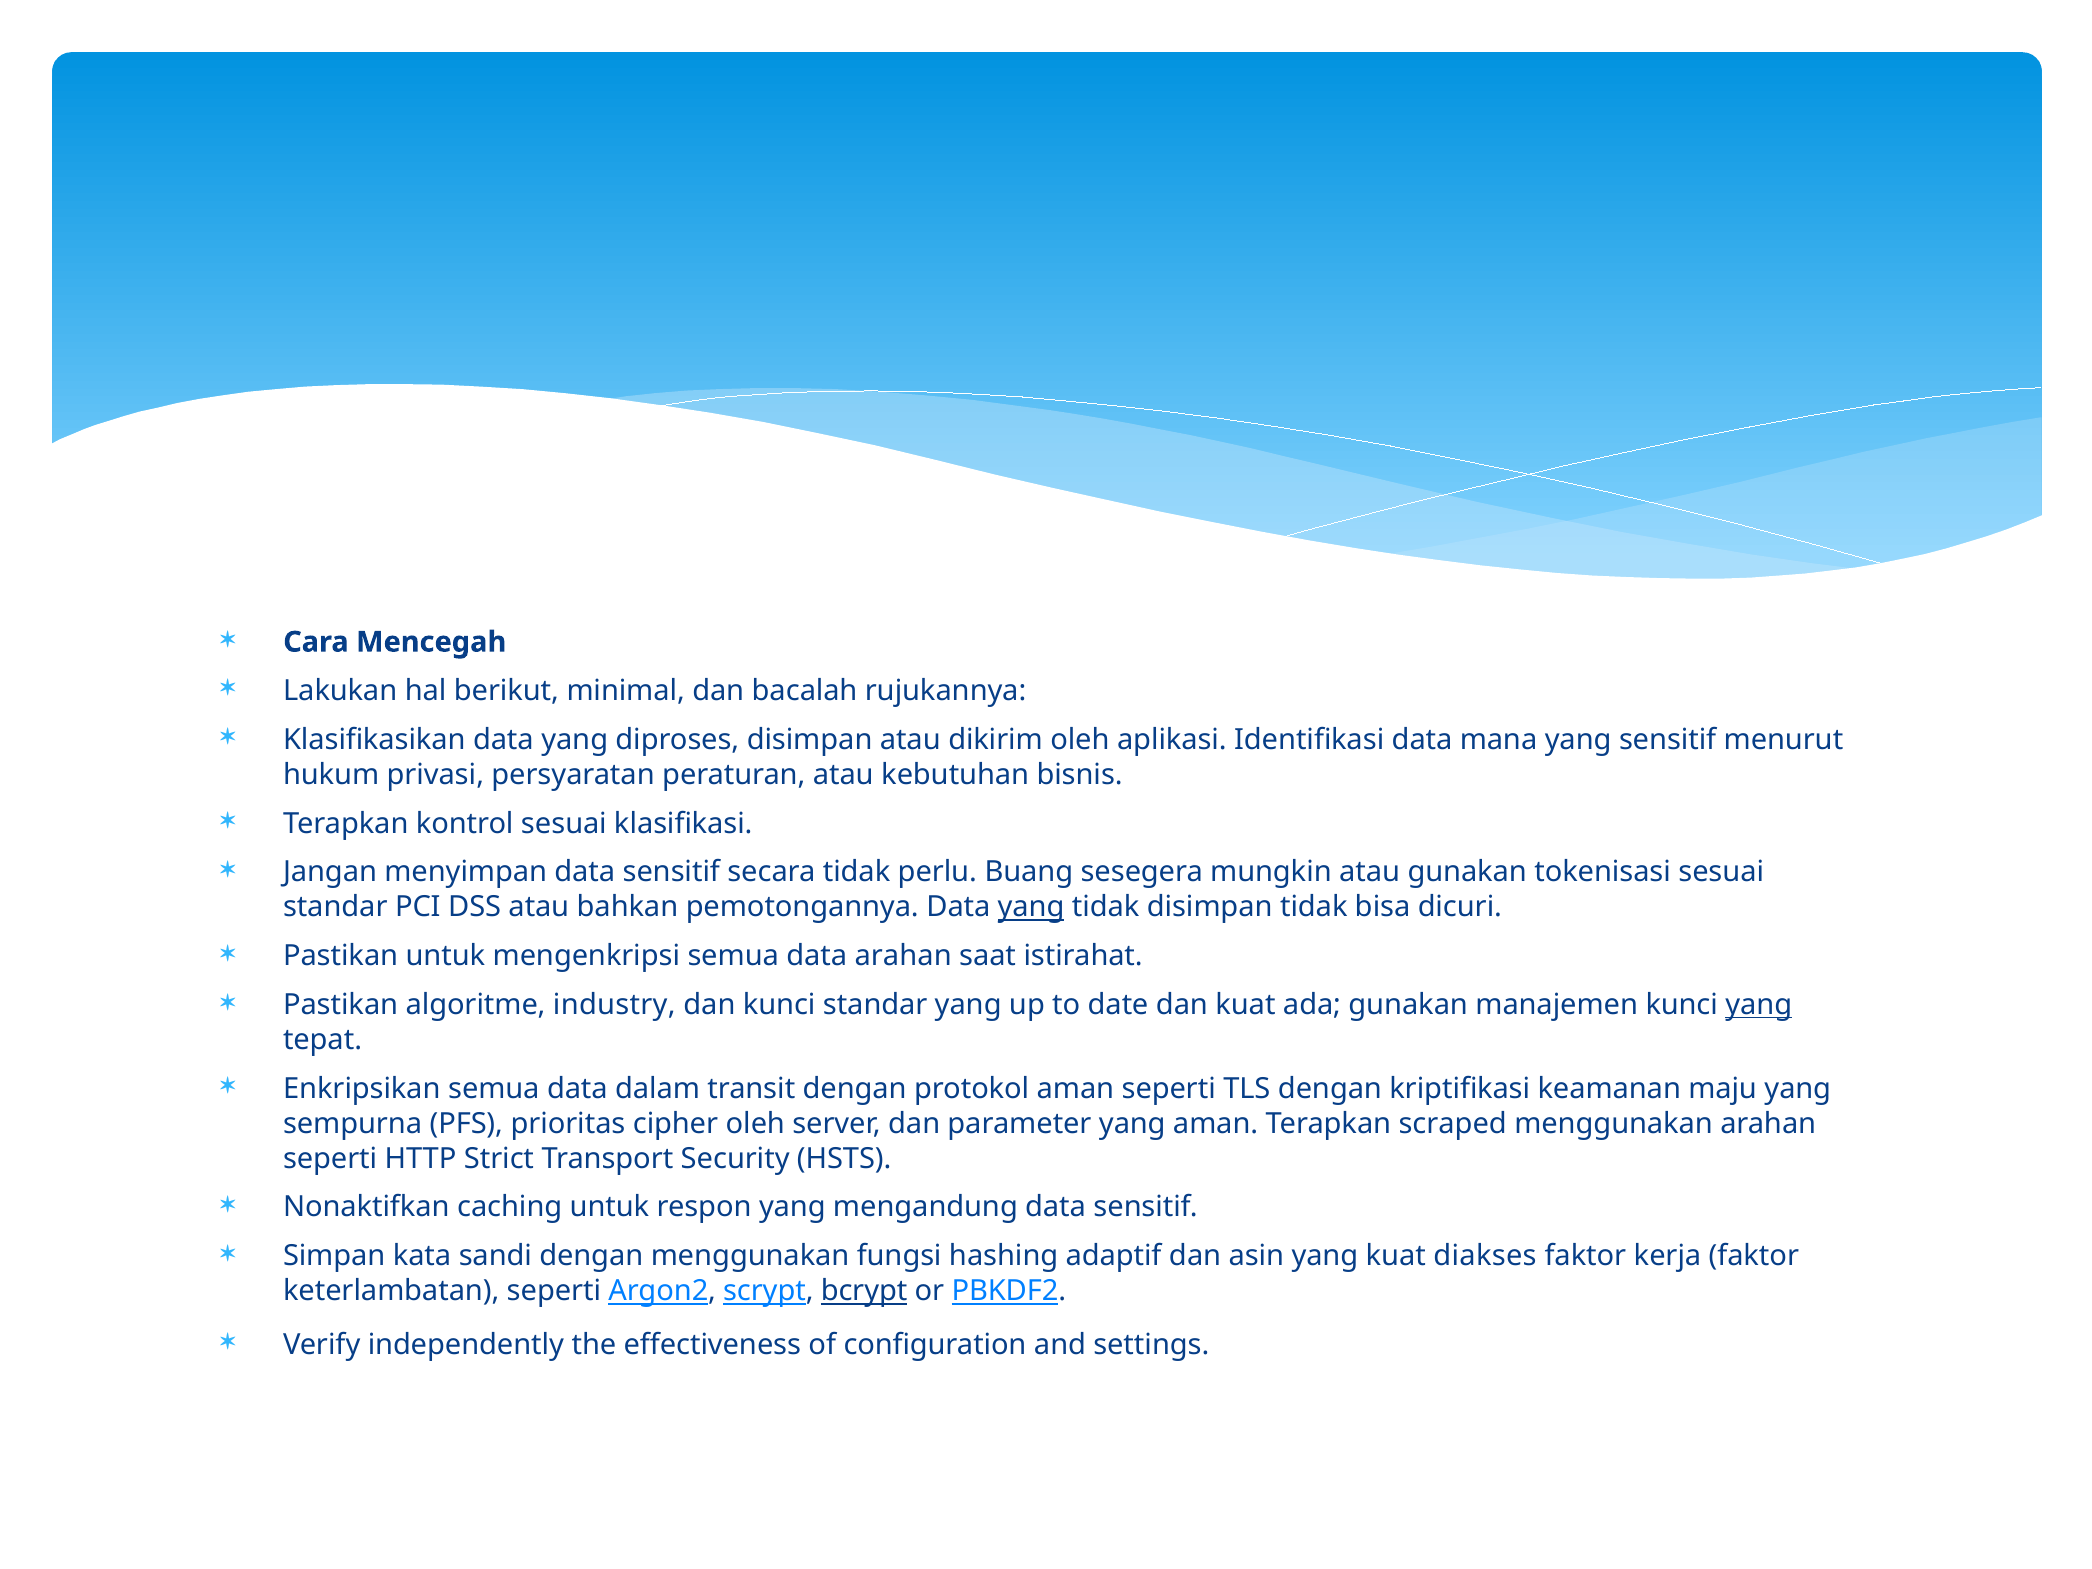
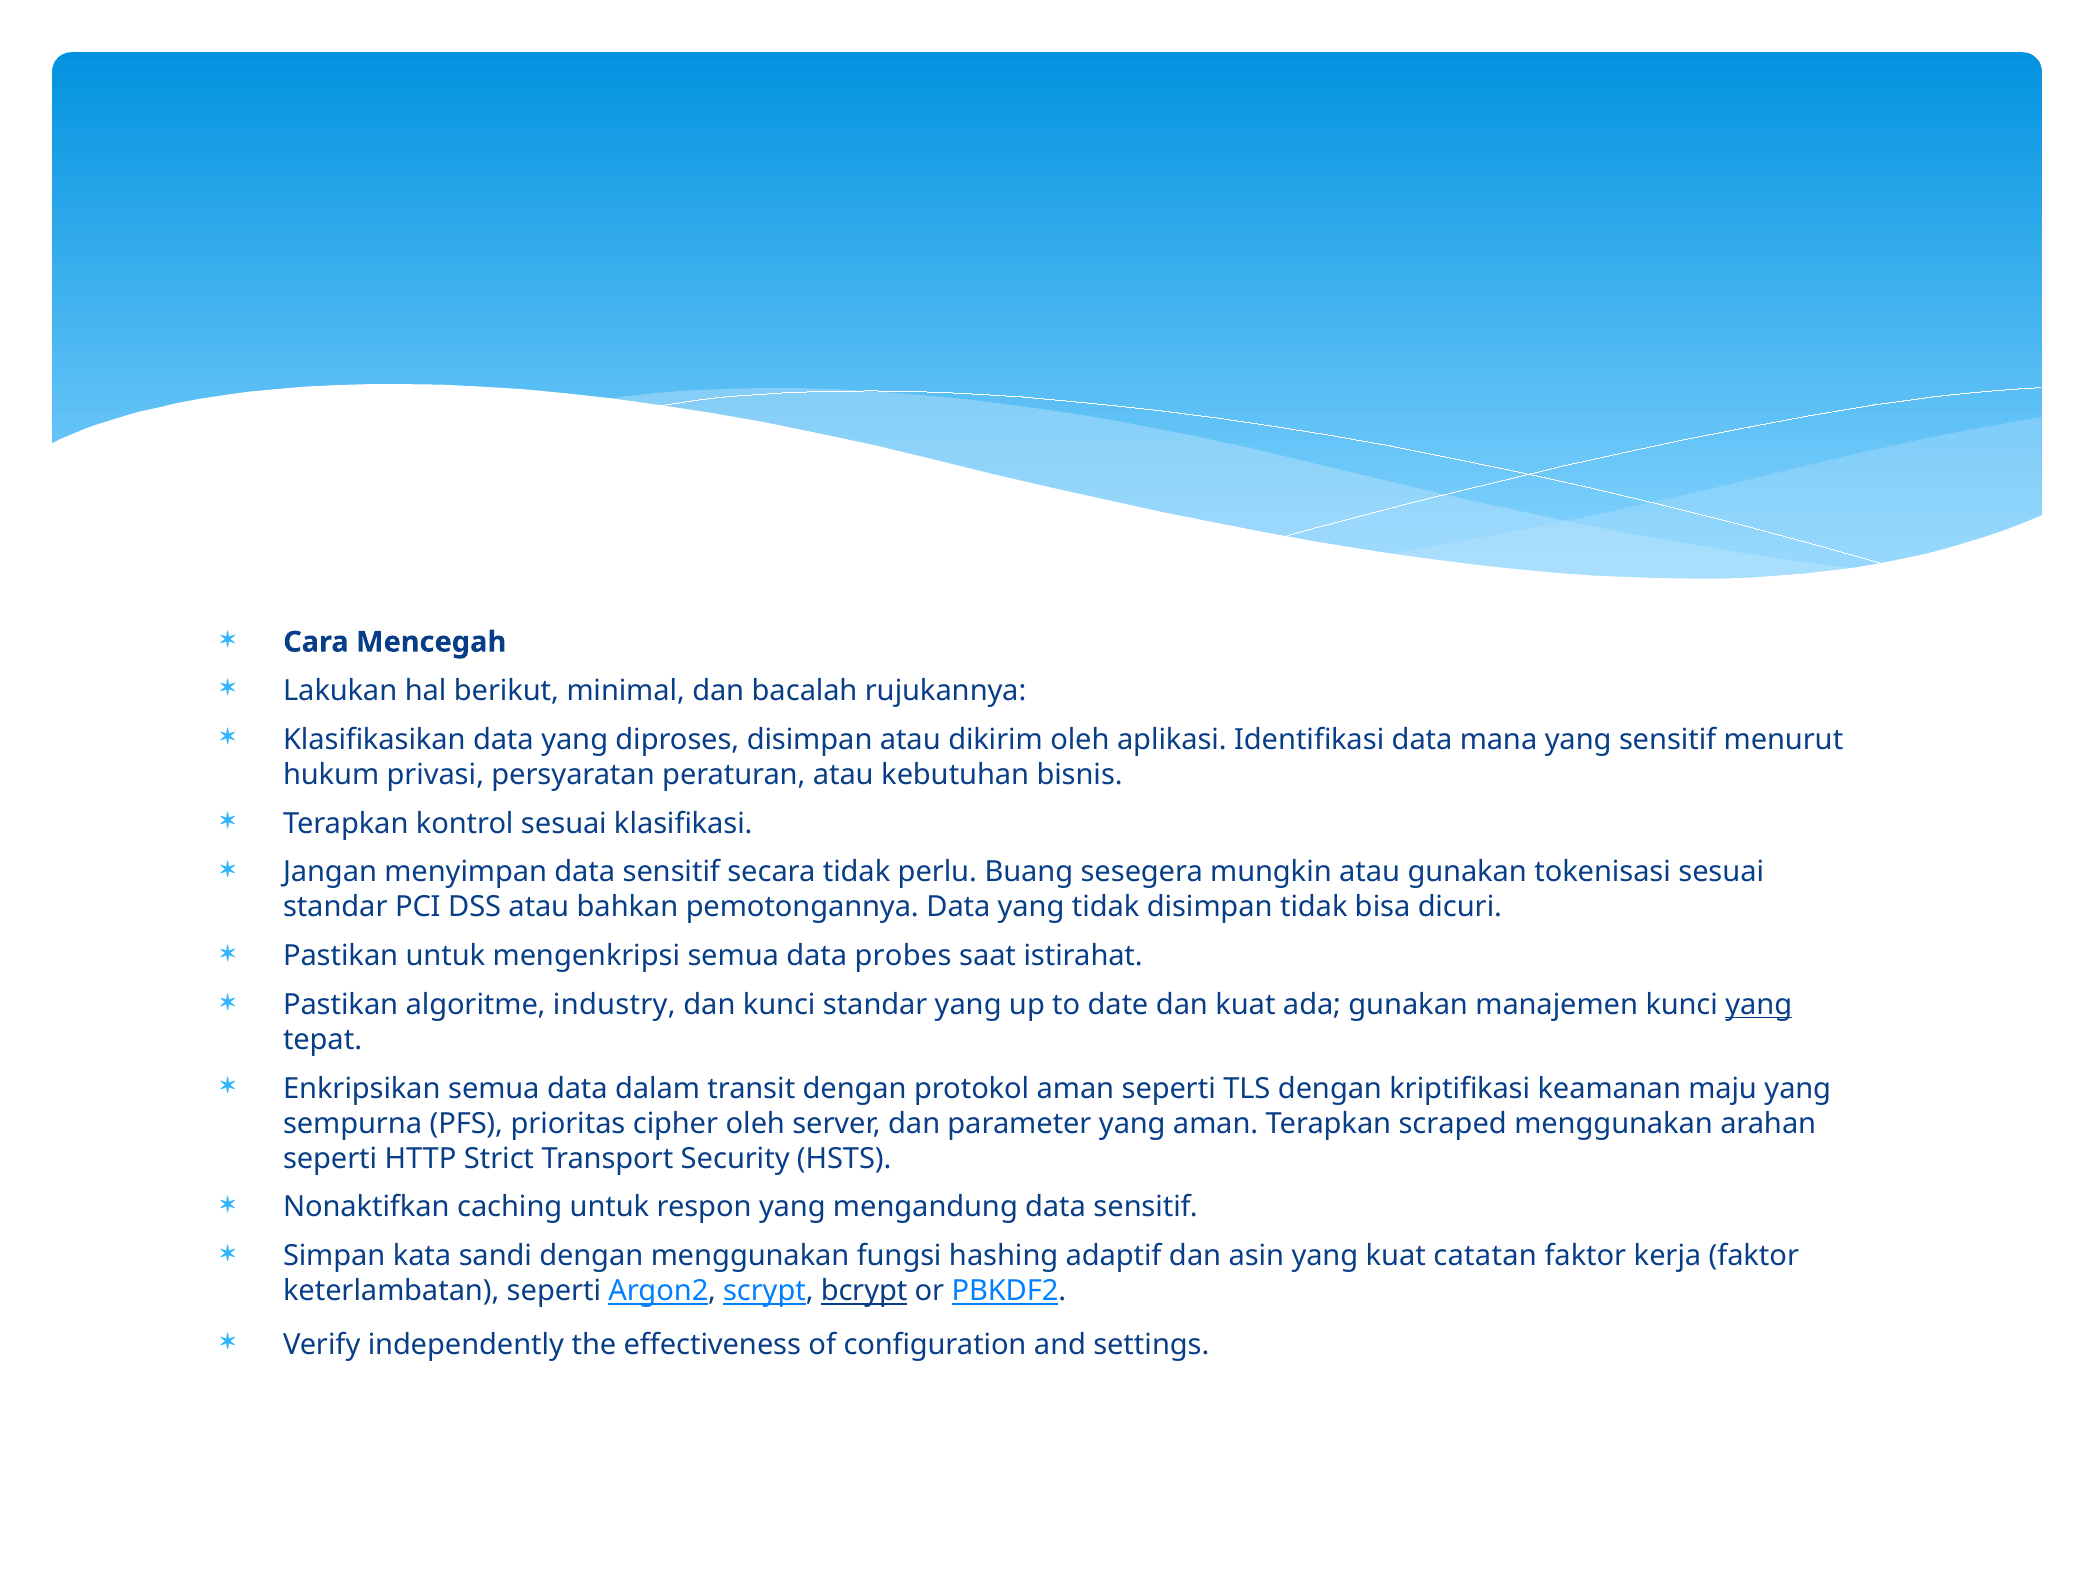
yang at (1031, 907) underline: present -> none
data arahan: arahan -> probes
diakses: diakses -> catatan
